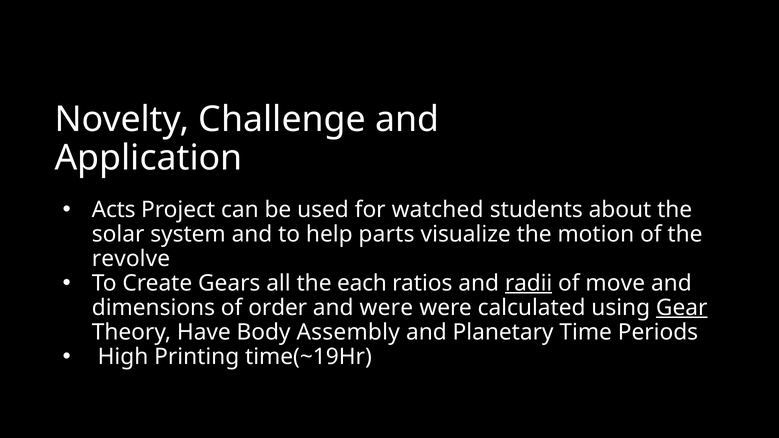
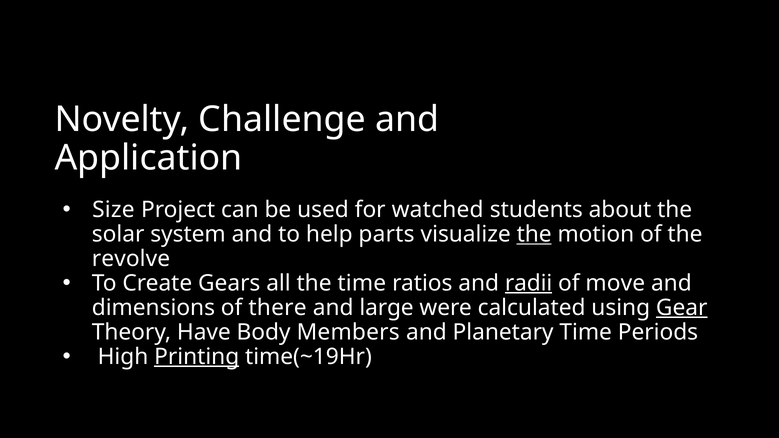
Acts: Acts -> Size
the at (534, 234) underline: none -> present
the each: each -> time
order: order -> there
and were: were -> large
Assembly: Assembly -> Members
Printing underline: none -> present
